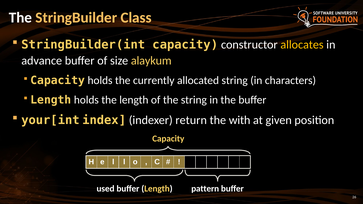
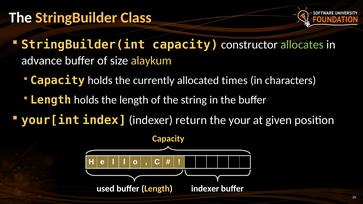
allocates colour: yellow -> light green
allocated string: string -> times
with: with -> your
Length pattern: pattern -> indexer
